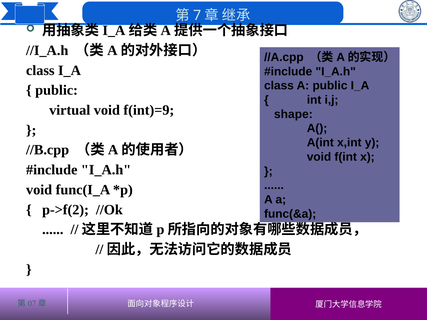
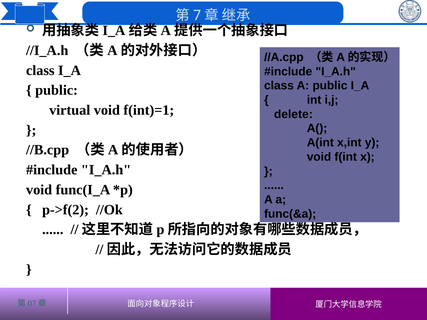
f(int)=9: f(int)=9 -> f(int)=1
shape: shape -> delete
